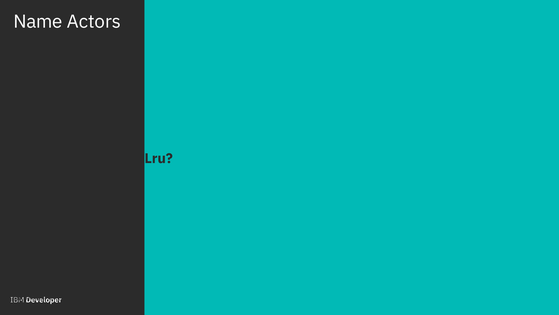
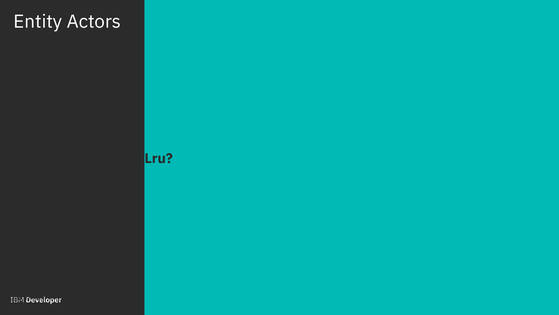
Name: Name -> Entity
